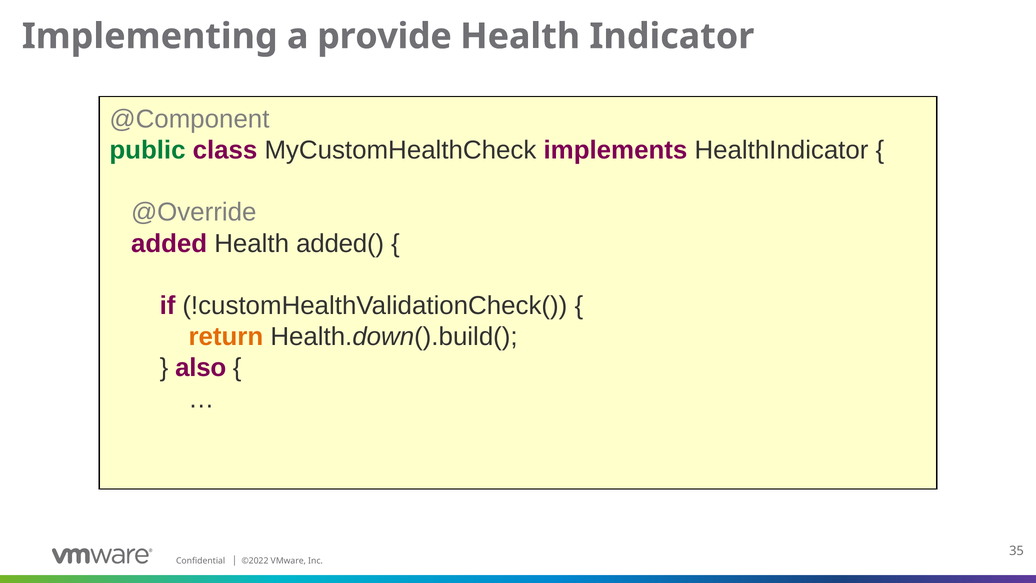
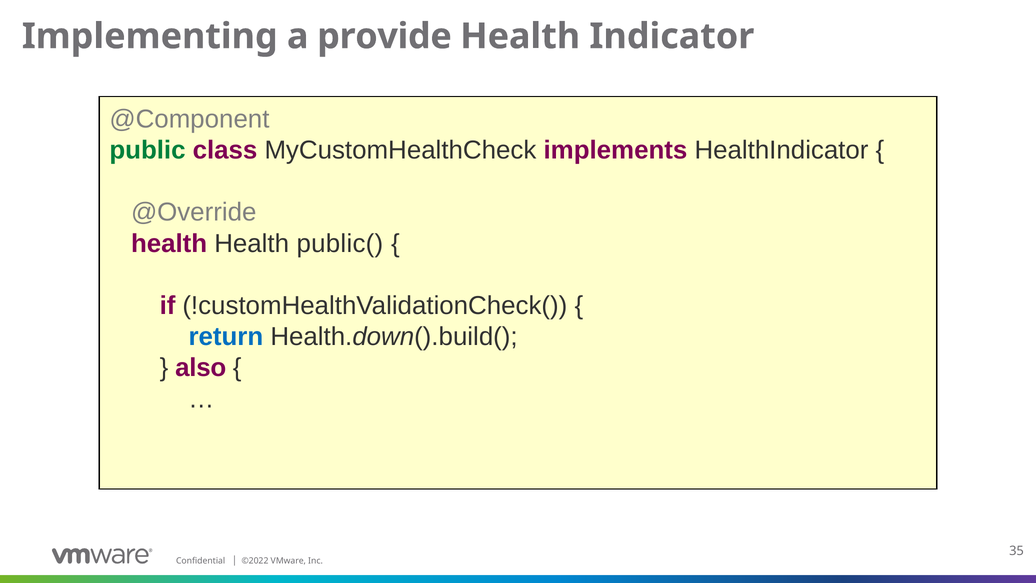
added at (169, 243): added -> health
added(: added( -> public(
return colour: orange -> blue
